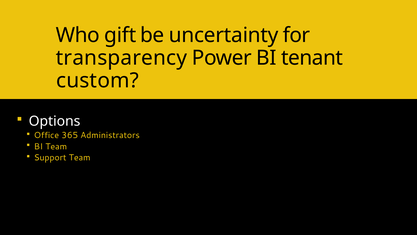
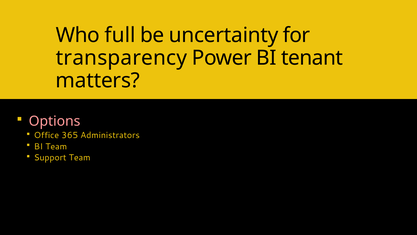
gift: gift -> full
custom: custom -> matters
Options colour: white -> pink
